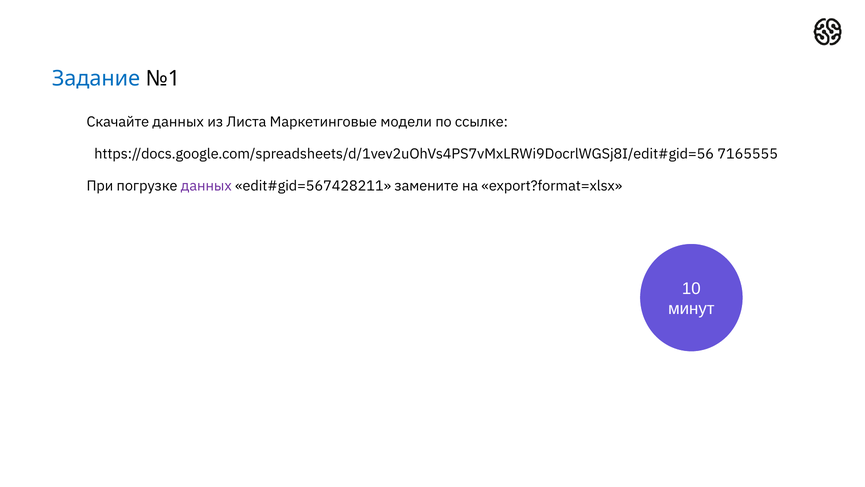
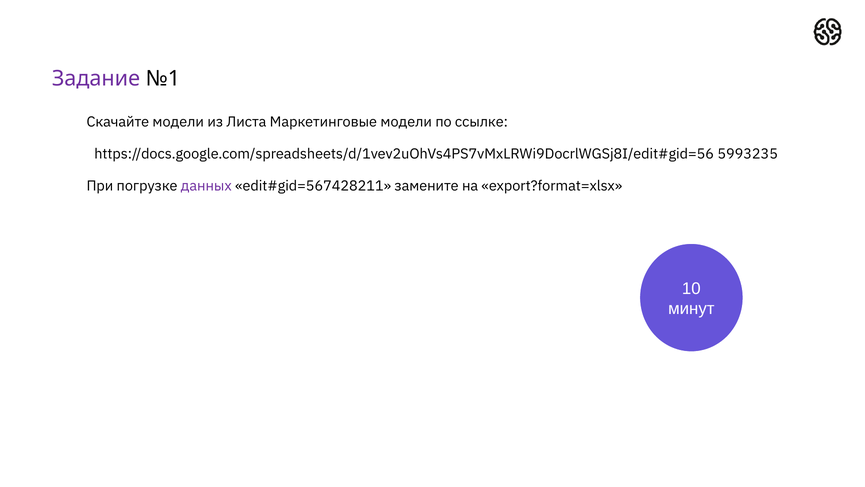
Задание colour: blue -> purple
Скачайте данных: данных -> модели
7165555: 7165555 -> 5993235
